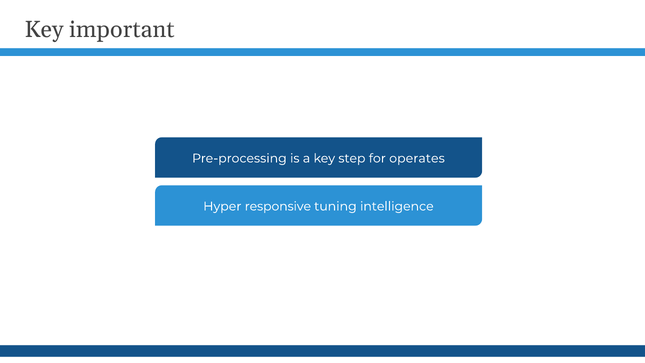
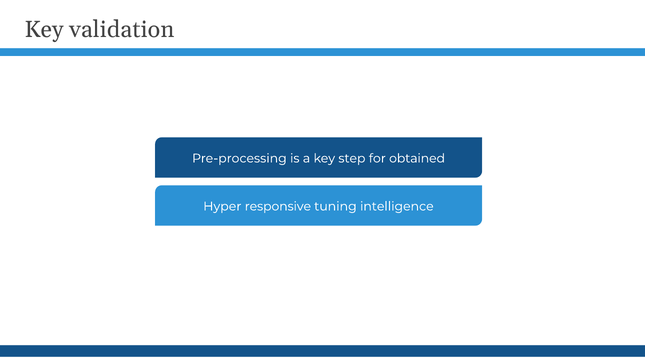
important: important -> validation
operates: operates -> obtained
